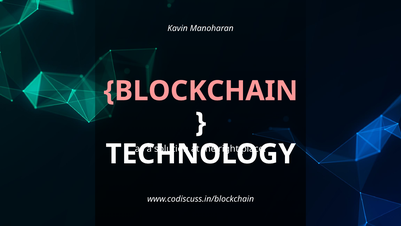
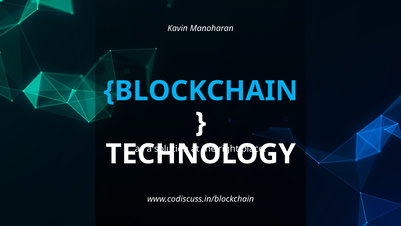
BLOCKCHAIN colour: pink -> light blue
